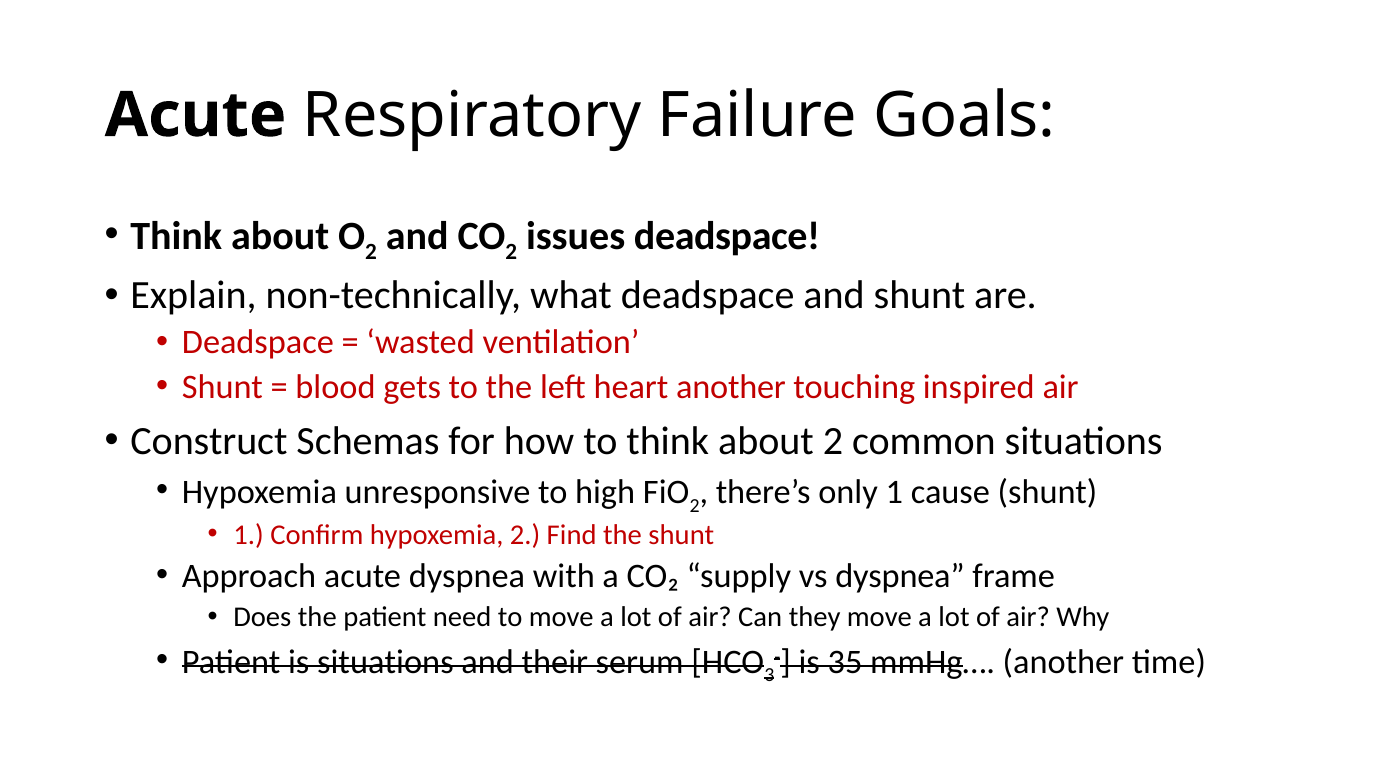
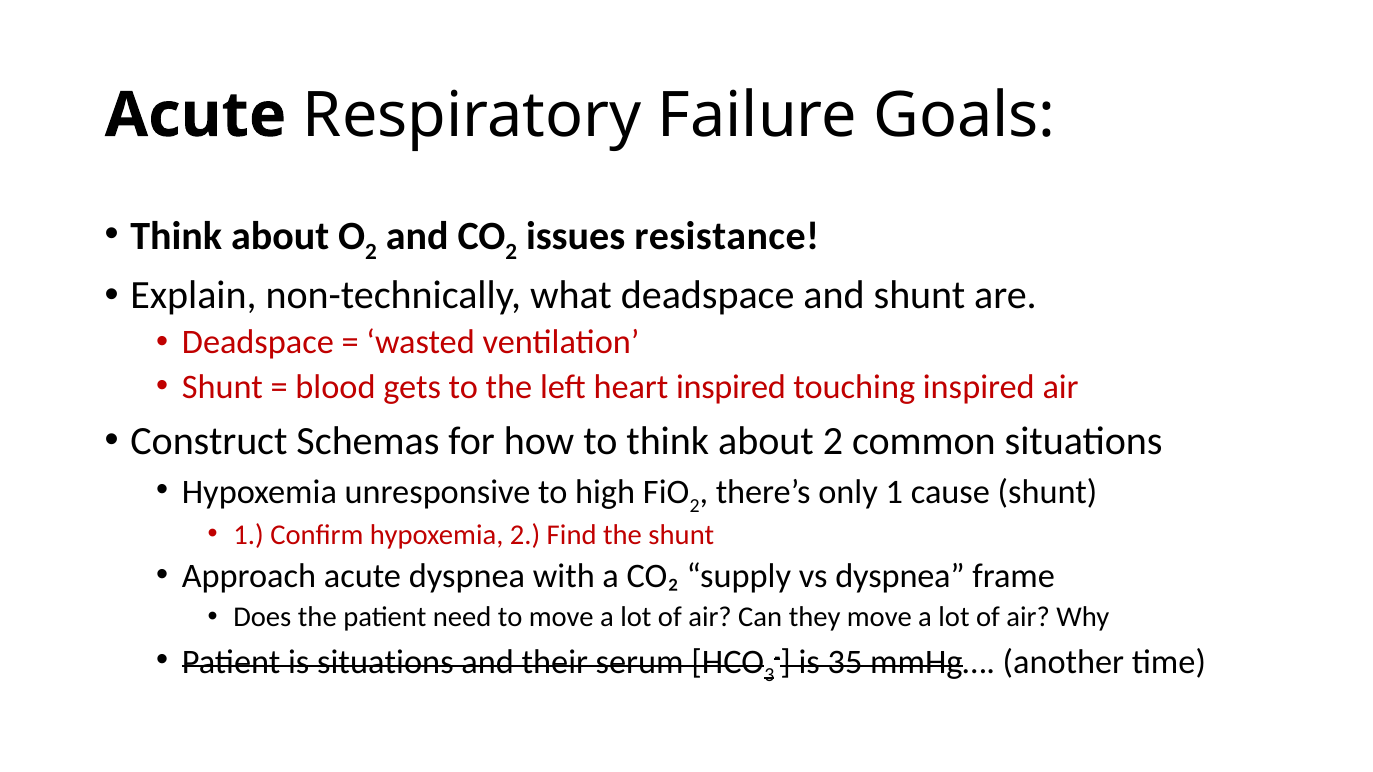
issues deadspace: deadspace -> resistance
heart another: another -> inspired
